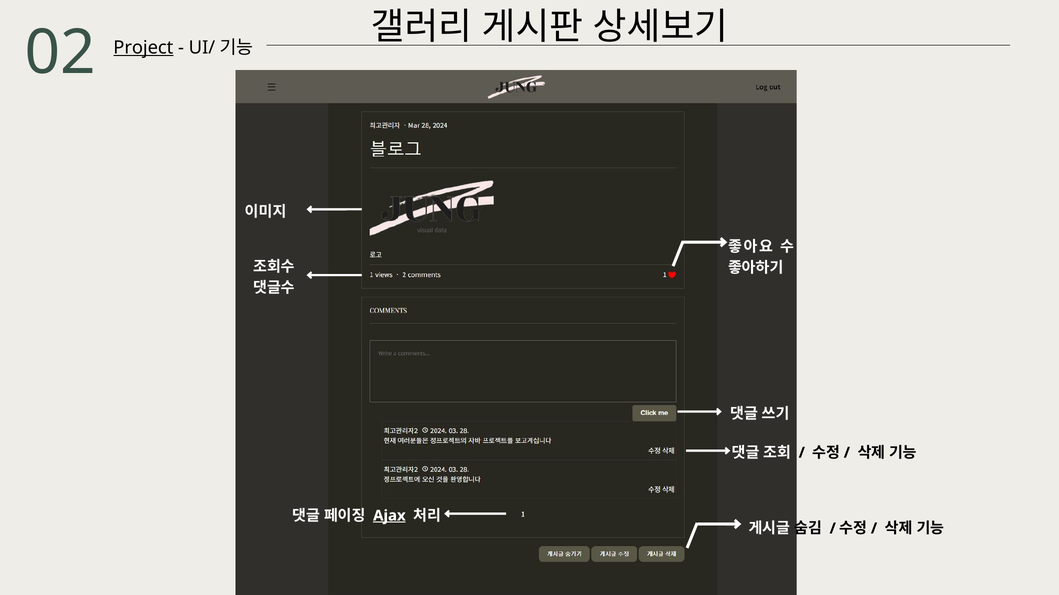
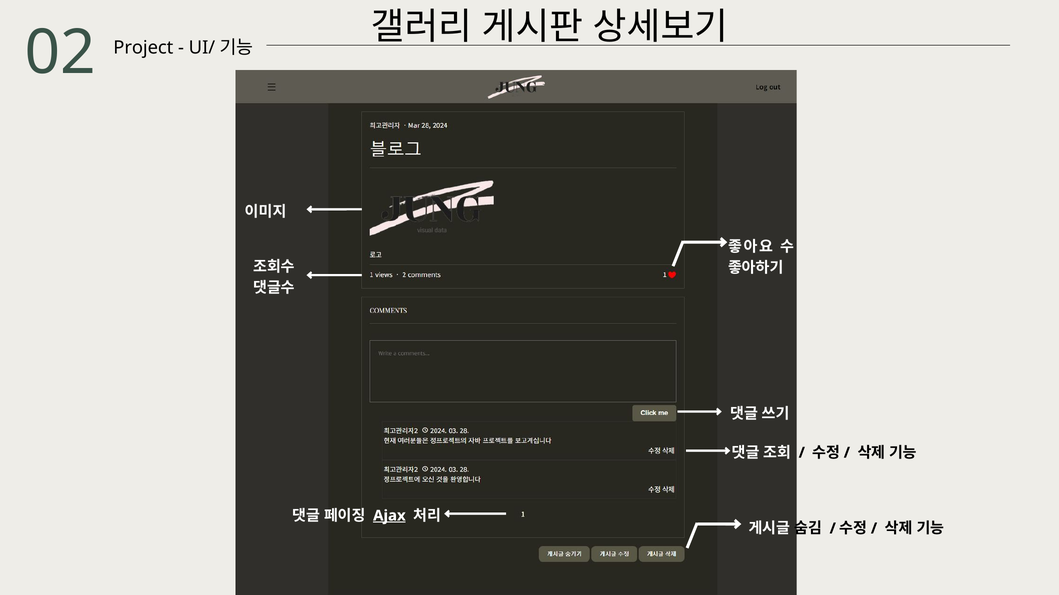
Project underline: present -> none
